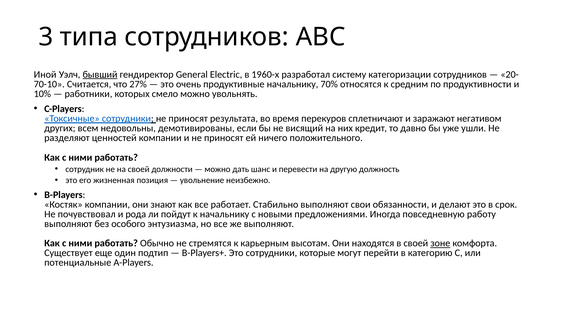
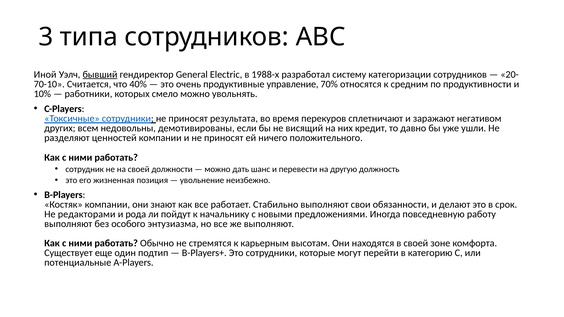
1960-х: 1960-х -> 1988-х
27%: 27% -> 40%
продуктивные начальнику: начальнику -> управление
почувствовал: почувствовал -> редакторами
зоне underline: present -> none
